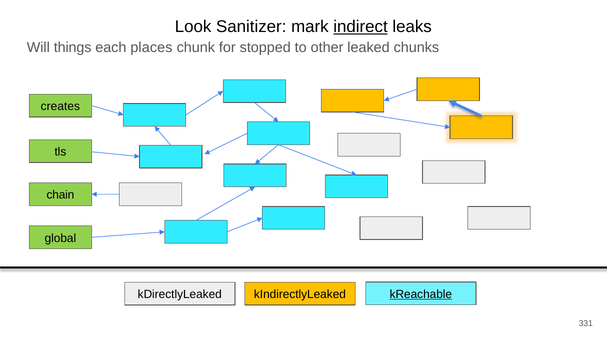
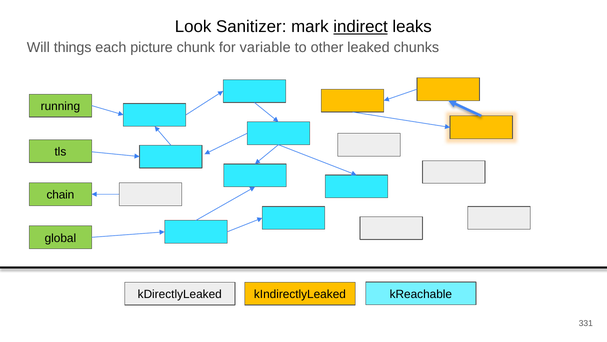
places: places -> picture
stopped: stopped -> variable
creates: creates -> running
kReachable underline: present -> none
